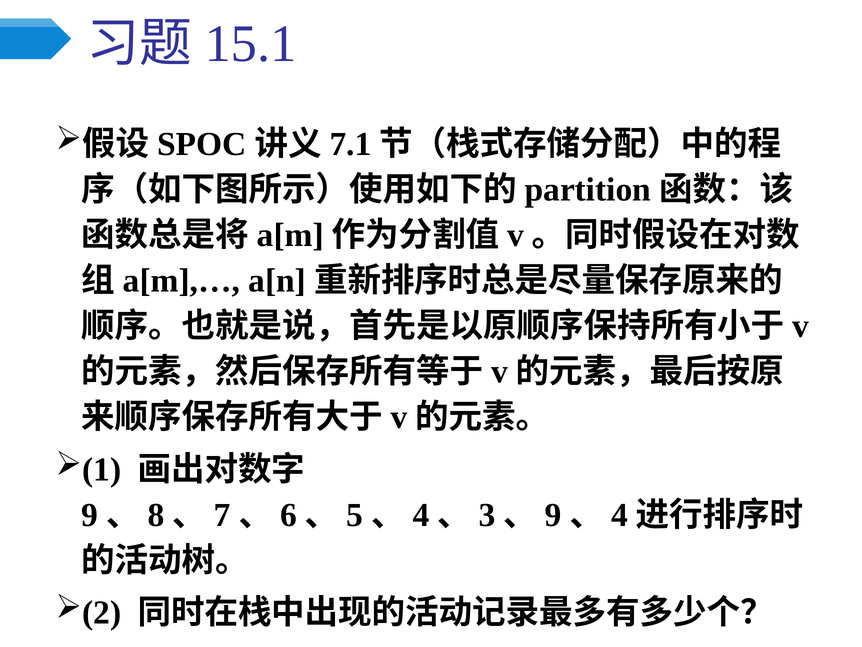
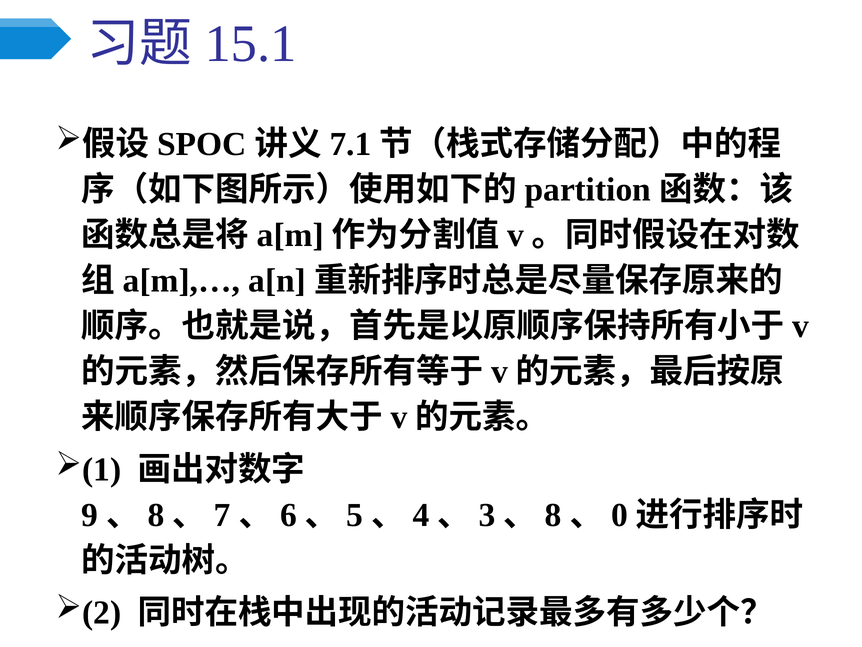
9 at (553, 515): 9 -> 8
4 at (620, 515): 4 -> 0
